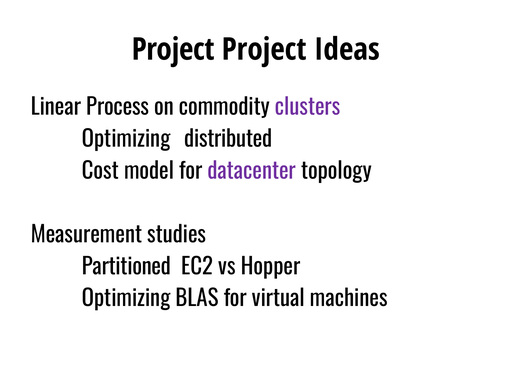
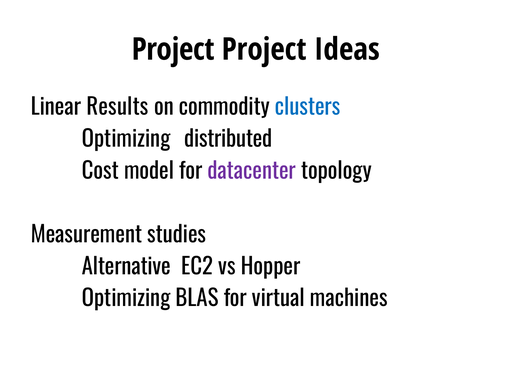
Process: Process -> Results
clusters colour: purple -> blue
Partitioned: Partitioned -> Alternative
